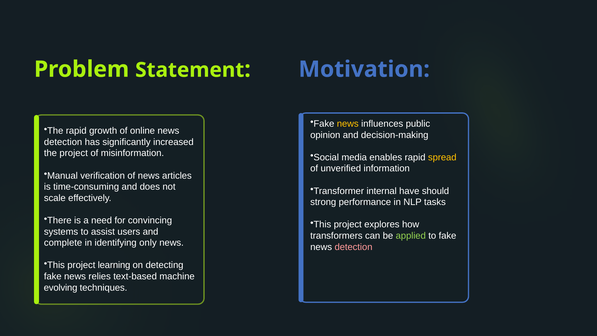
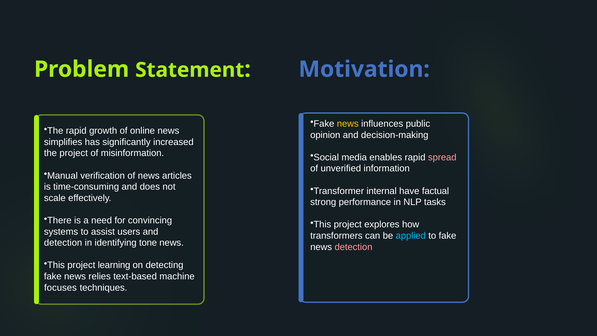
detection at (63, 142): detection -> simplifies
spread colour: yellow -> pink
should: should -> factual
applied colour: light green -> light blue
complete at (63, 243): complete -> detection
only: only -> tone
evolving: evolving -> focuses
